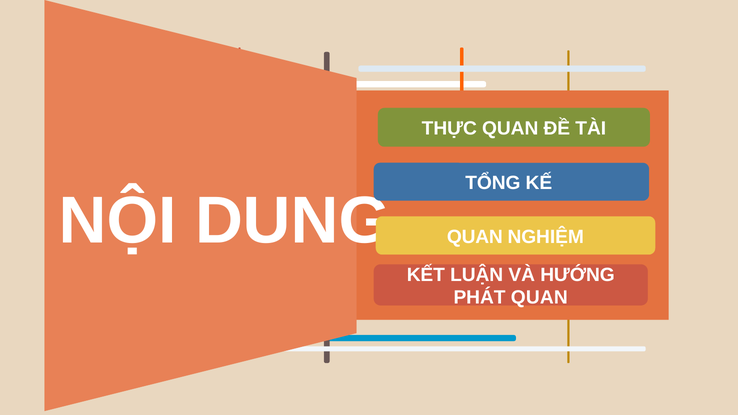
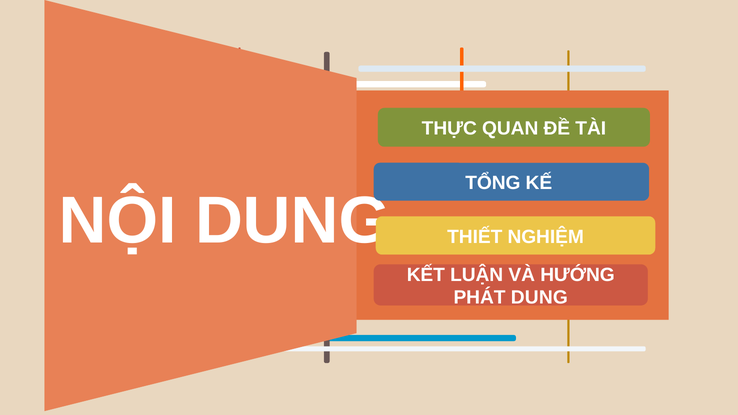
QUAN at (475, 237): QUAN -> THIẾT
PHÁT QUAN: QUAN -> DUNG
